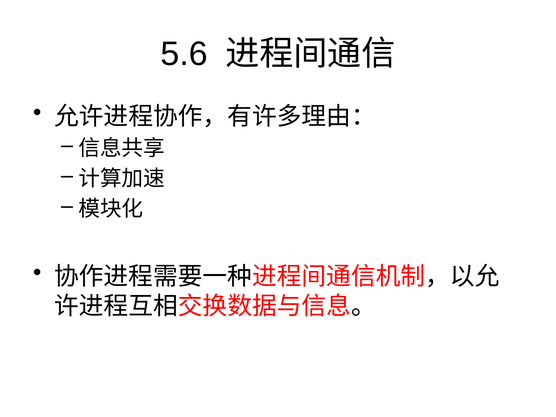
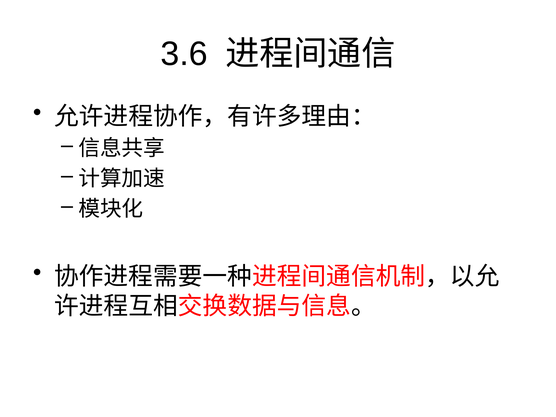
5.6: 5.6 -> 3.6
